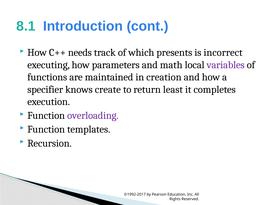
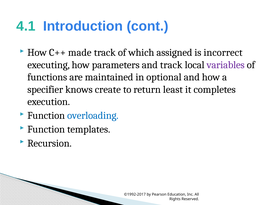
8.1: 8.1 -> 4.1
needs: needs -> made
presents: presents -> assigned
and math: math -> track
creation: creation -> optional
overloading colour: purple -> blue
